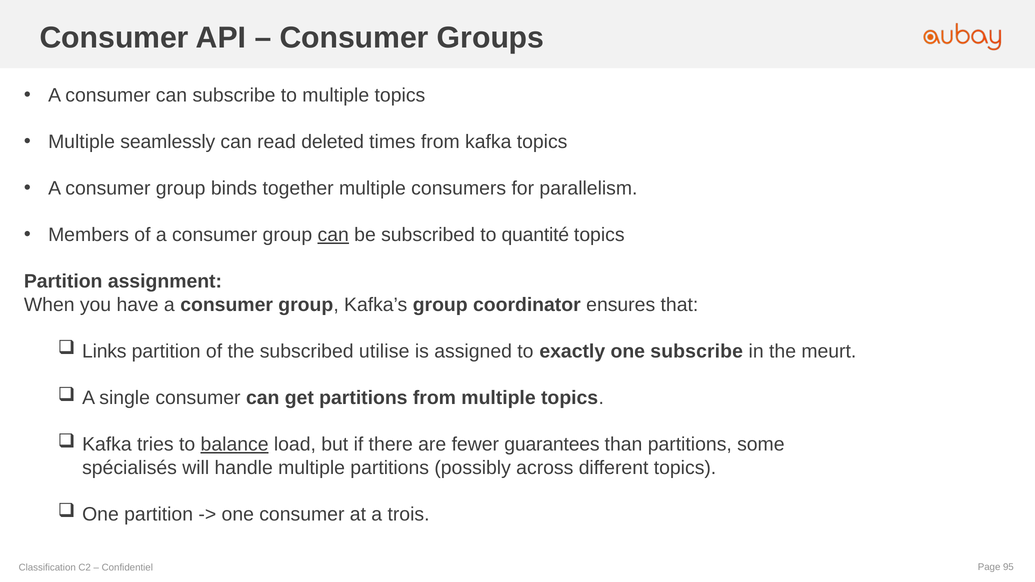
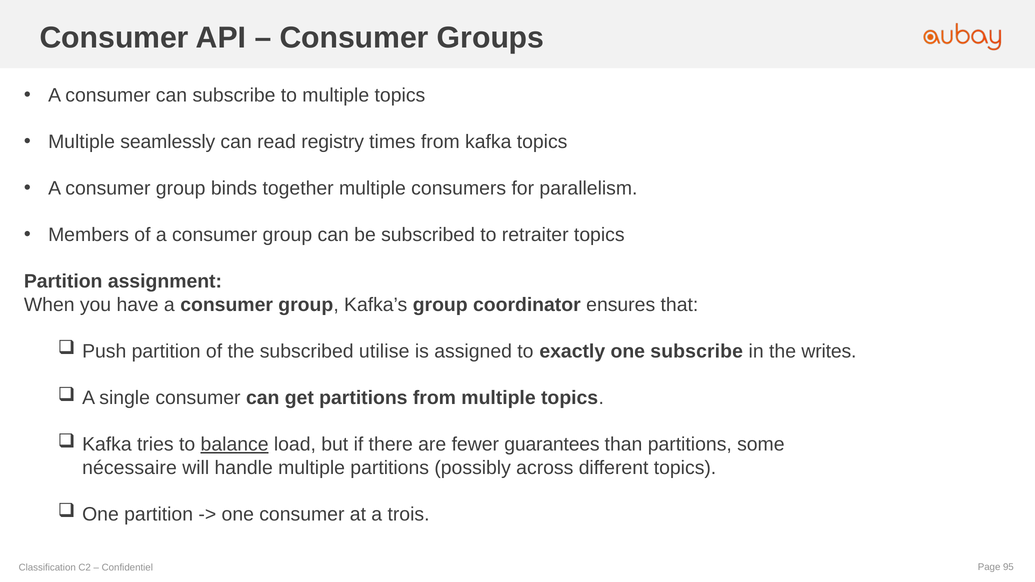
deleted: deleted -> registry
can at (333, 235) underline: present -> none
quantité: quantité -> retraiter
Links: Links -> Push
meurt: meurt -> writes
spécialisés: spécialisés -> nécessaire
